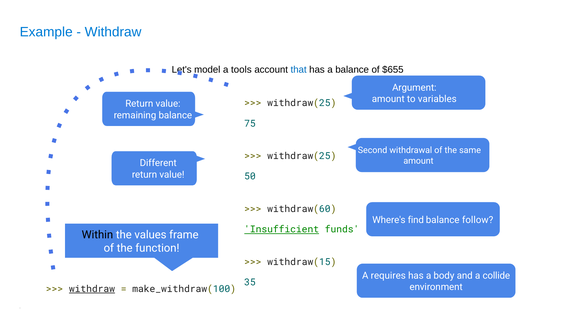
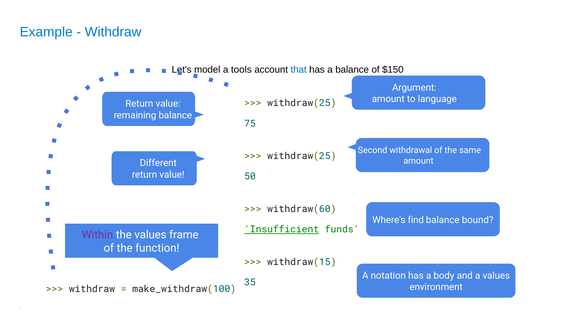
$655: $655 -> $150
variables: variables -> language
follow: follow -> bound
Within colour: black -> purple
requires: requires -> notation
a collide: collide -> values
withdraw at (92, 289) underline: present -> none
